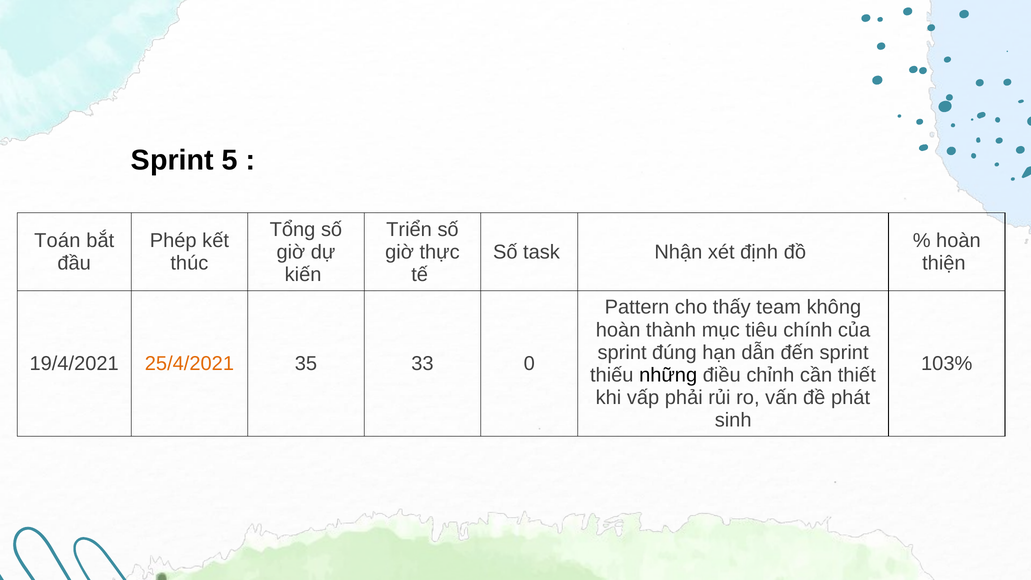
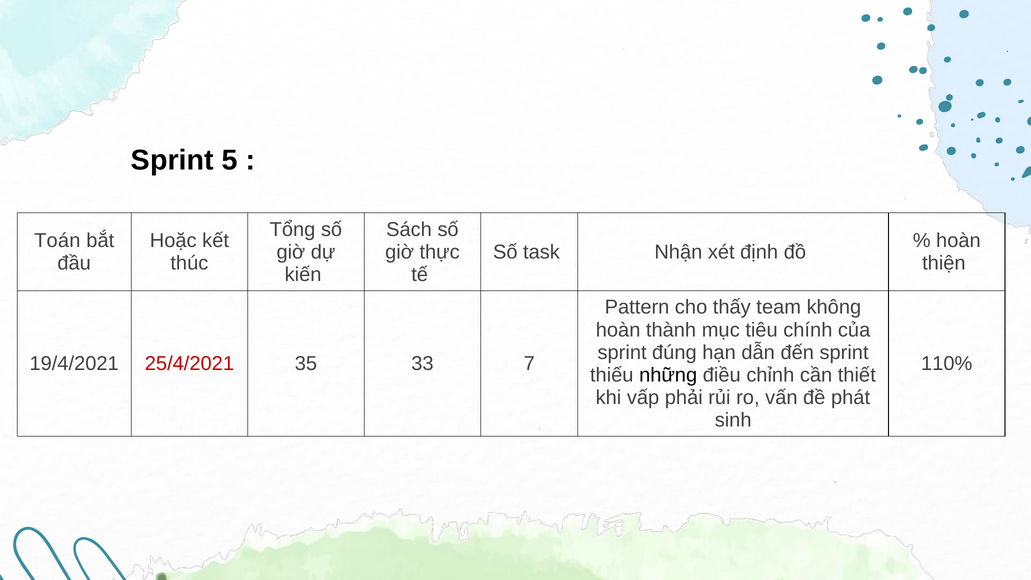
Triển: Triển -> Sách
Phép: Phép -> Hoặc
25/4/2021 colour: orange -> red
0: 0 -> 7
103%: 103% -> 110%
